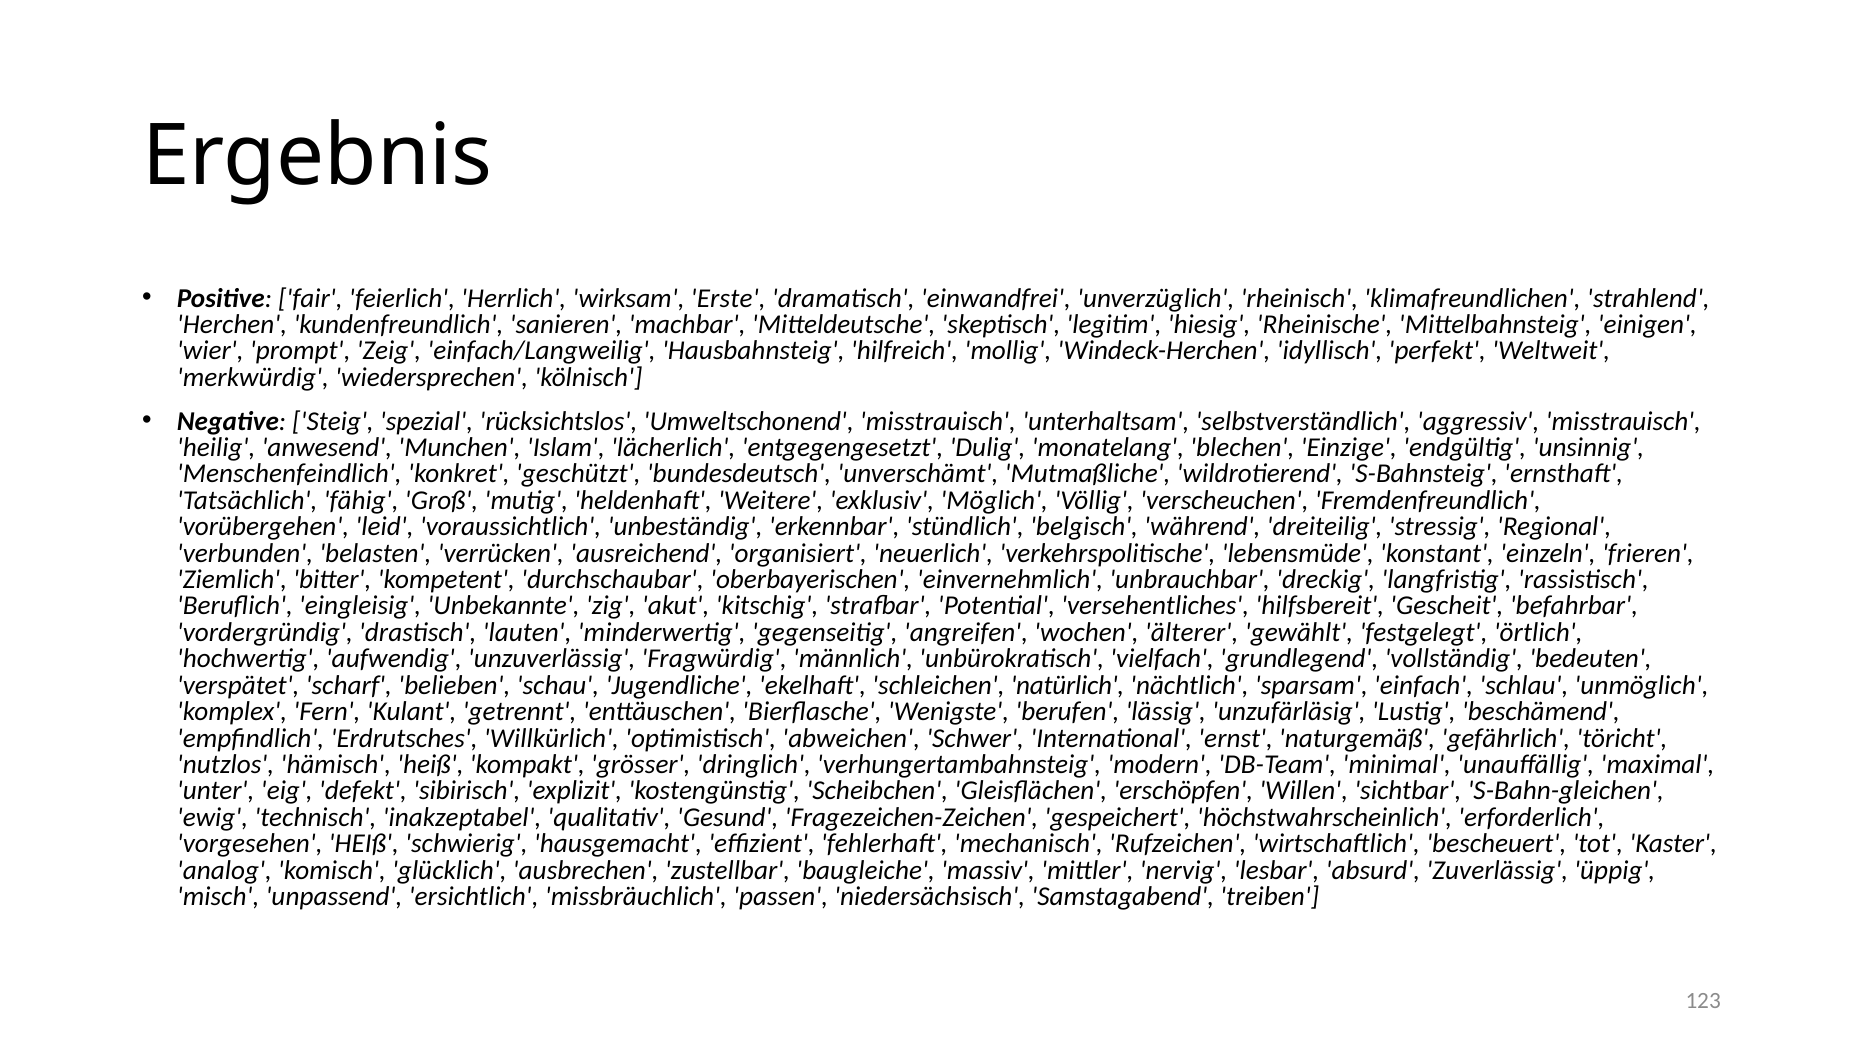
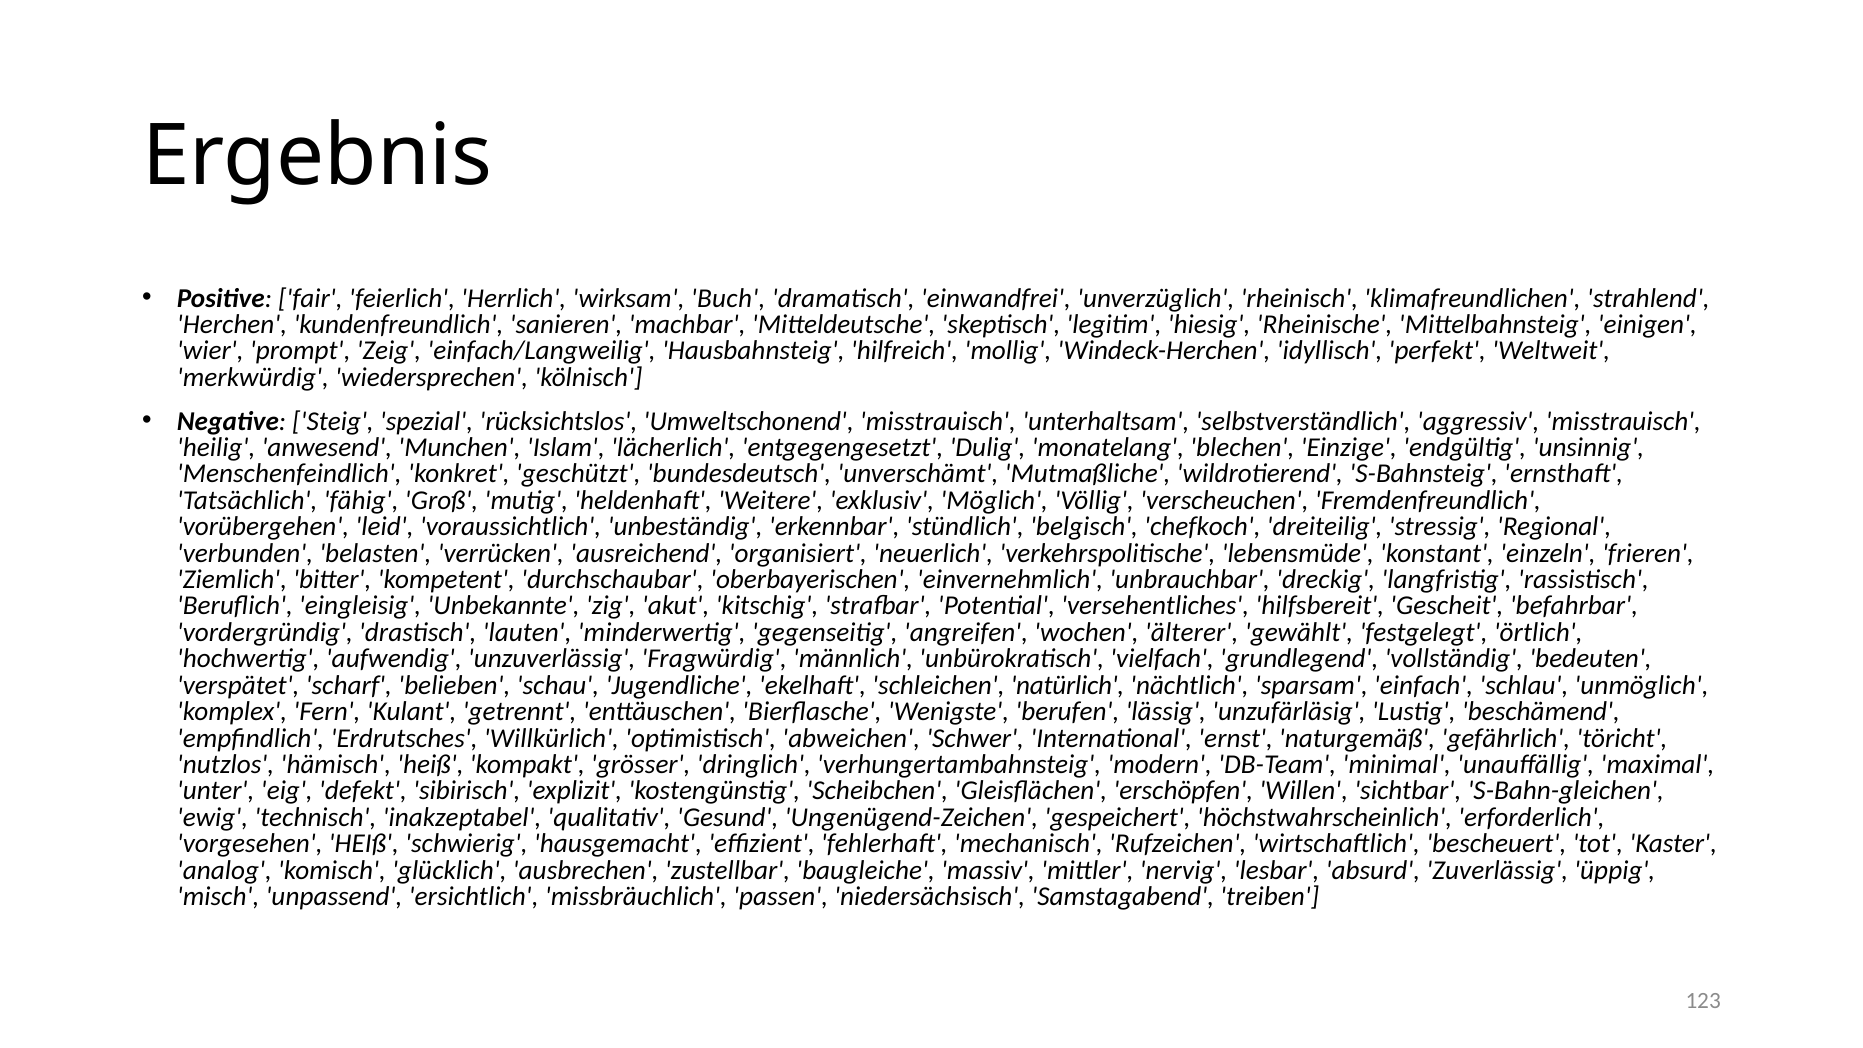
Erste: Erste -> Buch
während: während -> chefkoch
Fragezeichen-Zeichen: Fragezeichen-Zeichen -> Ungenügend-Zeichen
